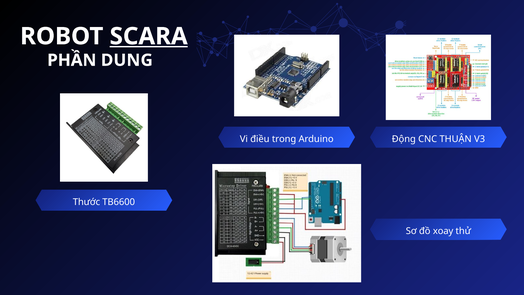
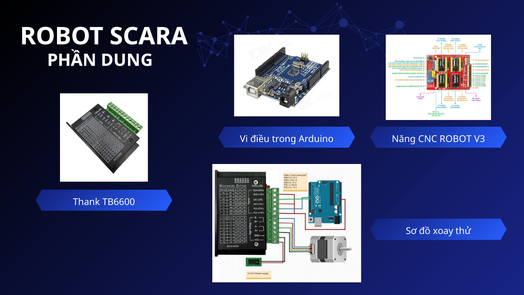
SCARA underline: present -> none
Động: Động -> Năng
CNC THUẬN: THUẬN -> ROBOT
Thước: Thước -> Thank
